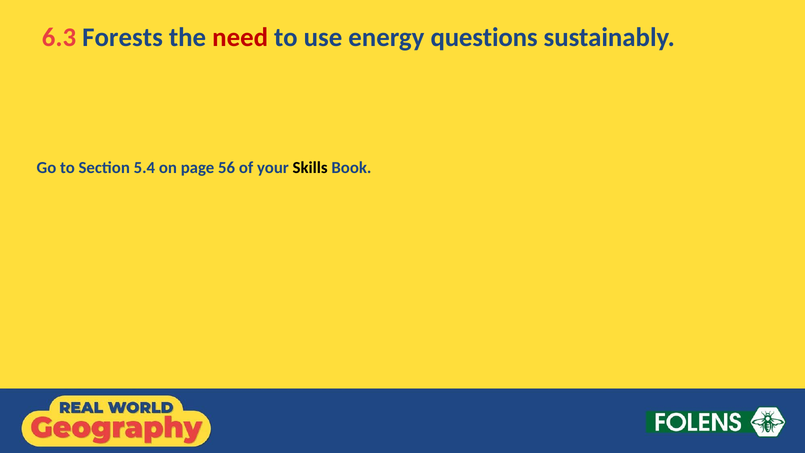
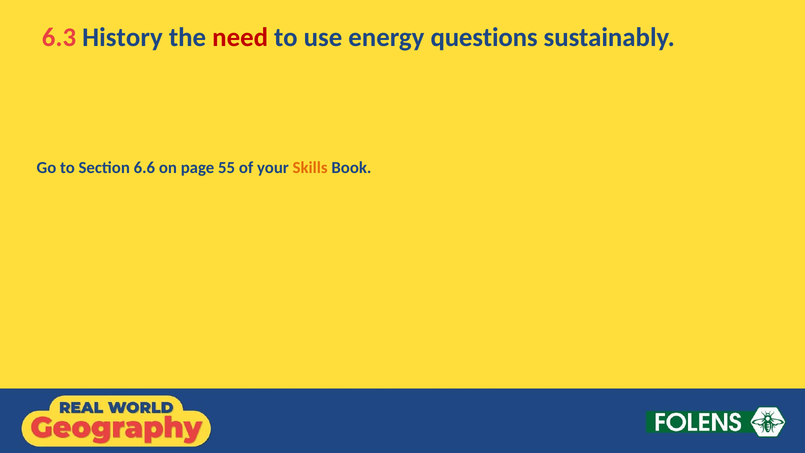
Forests: Forests -> History
5.4: 5.4 -> 6.6
56: 56 -> 55
Skills colour: black -> orange
